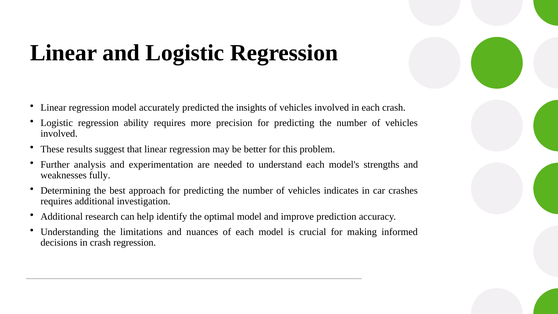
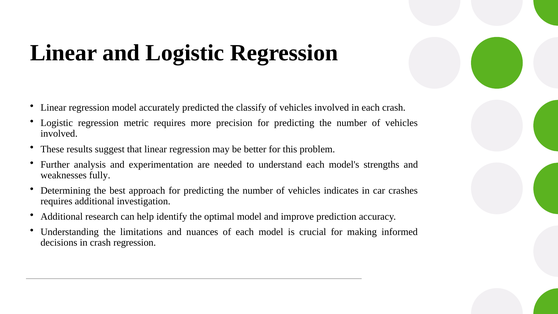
insights: insights -> classify
ability: ability -> metric
